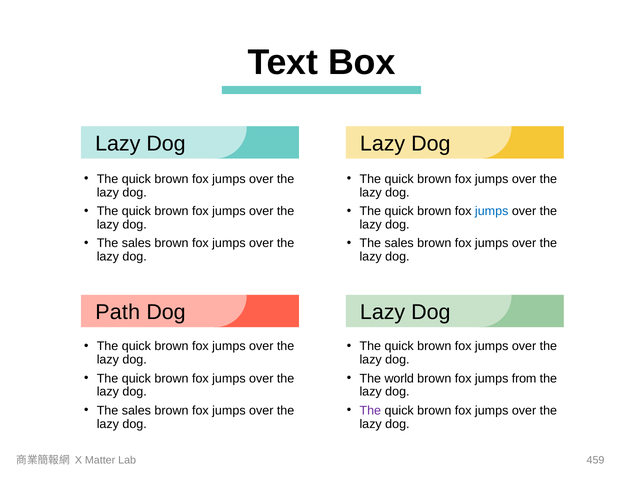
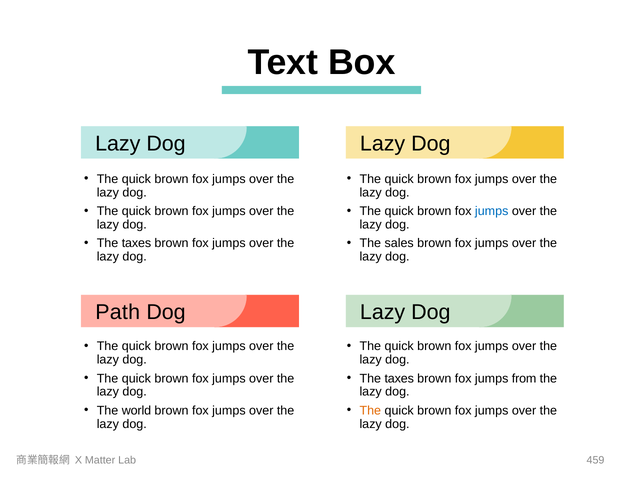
sales at (136, 243): sales -> taxes
world at (399, 379): world -> taxes
sales at (136, 411): sales -> world
The at (370, 411) colour: purple -> orange
